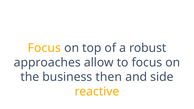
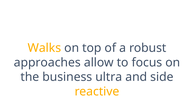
Focus at (44, 48): Focus -> Walks
then: then -> ultra
